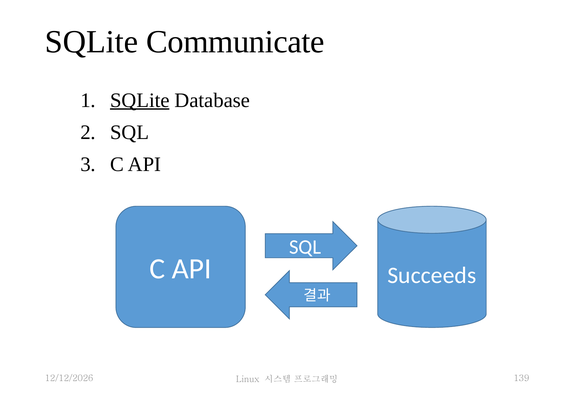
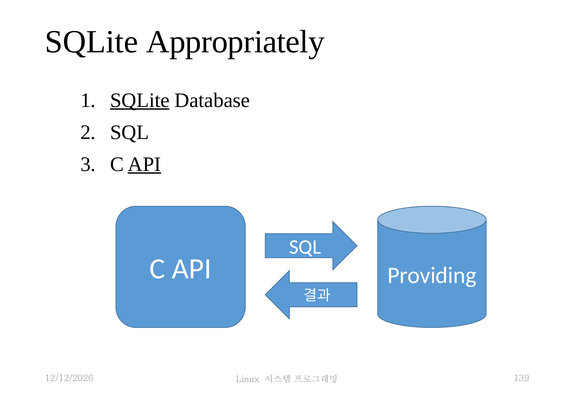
Communicate: Communicate -> Appropriately
API at (144, 164) underline: none -> present
Succeeds: Succeeds -> Providing
